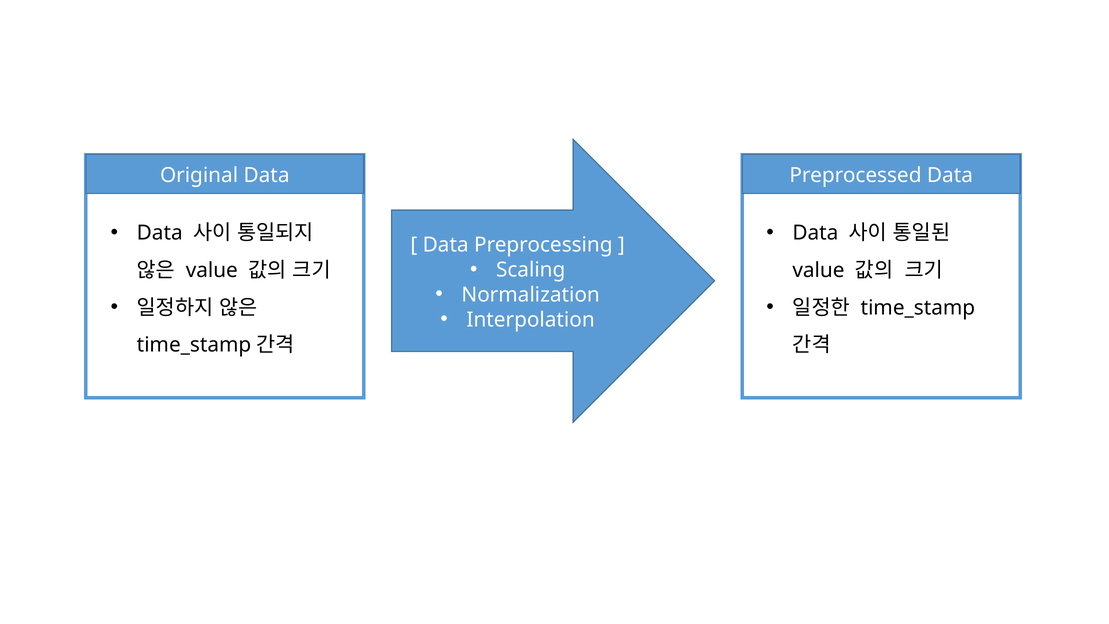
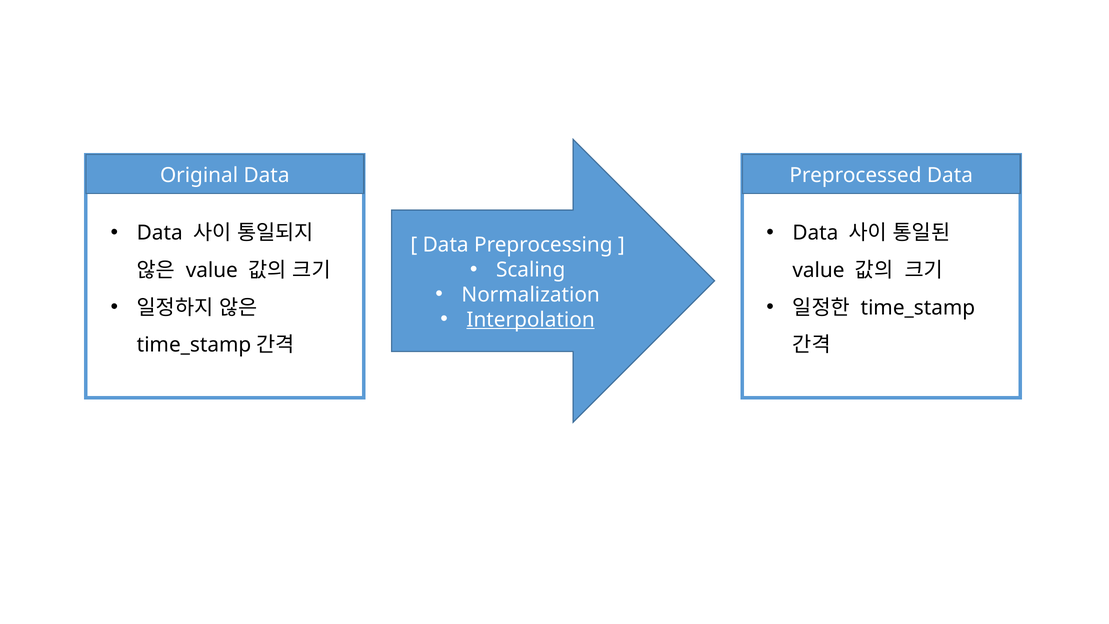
Interpolation underline: none -> present
